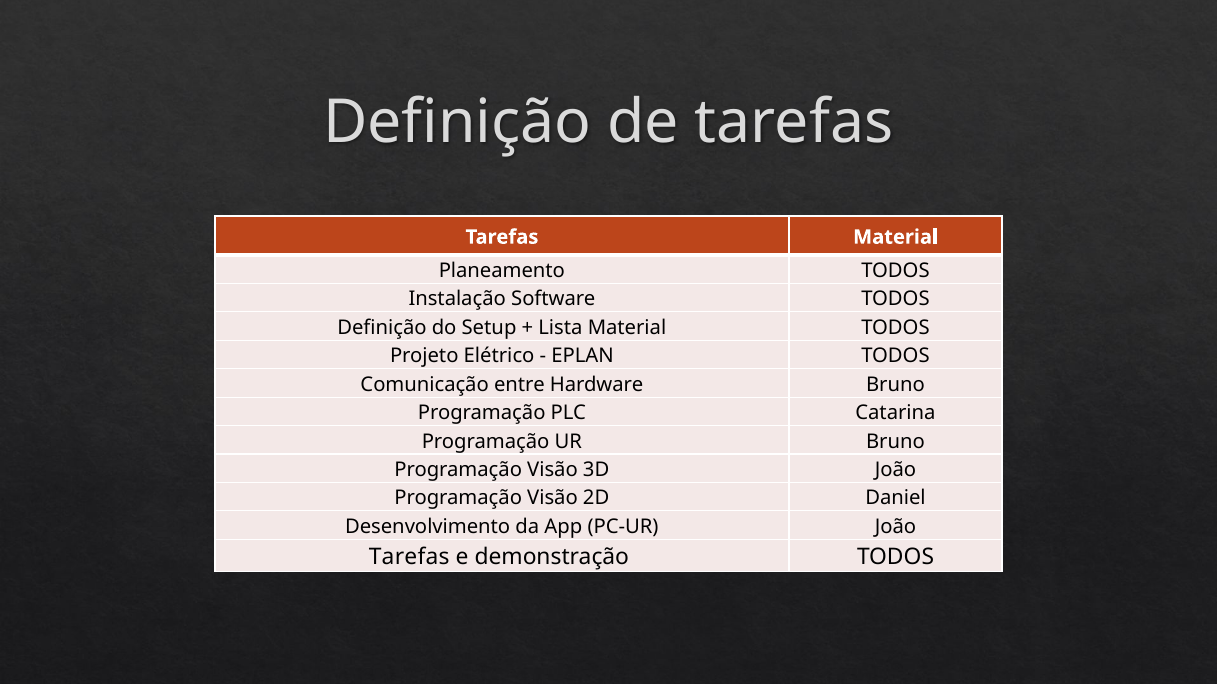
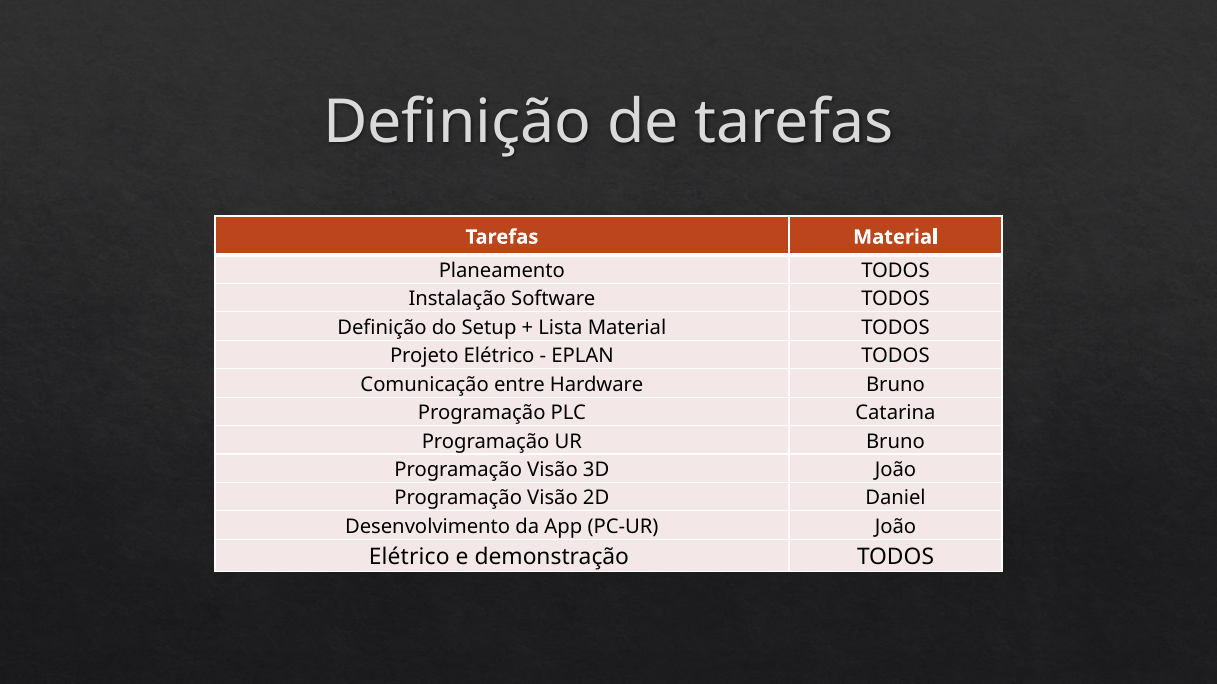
Tarefas at (409, 557): Tarefas -> Elétrico
